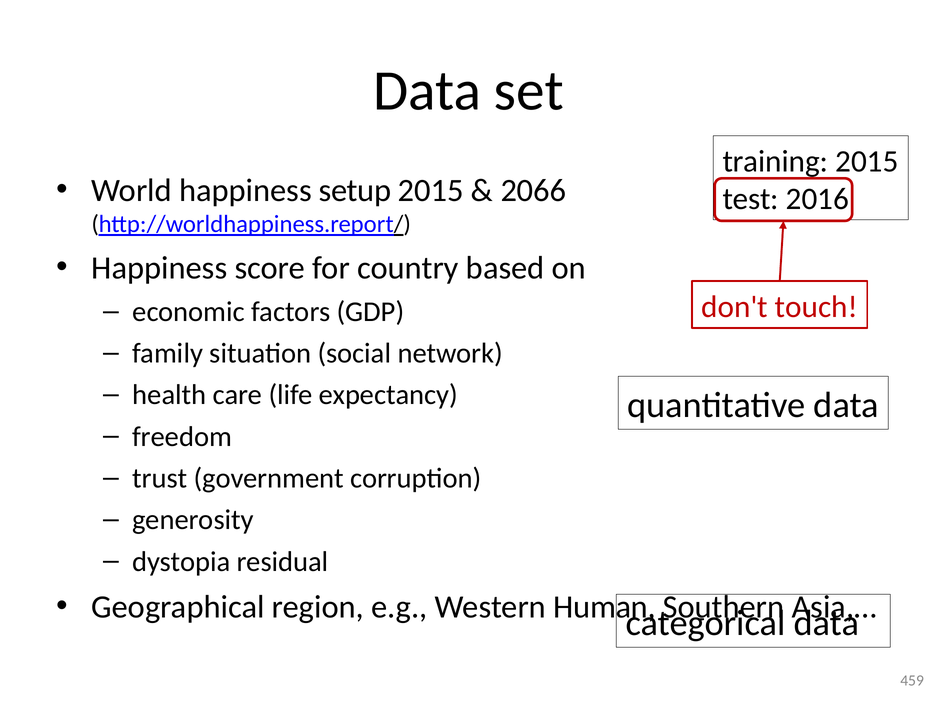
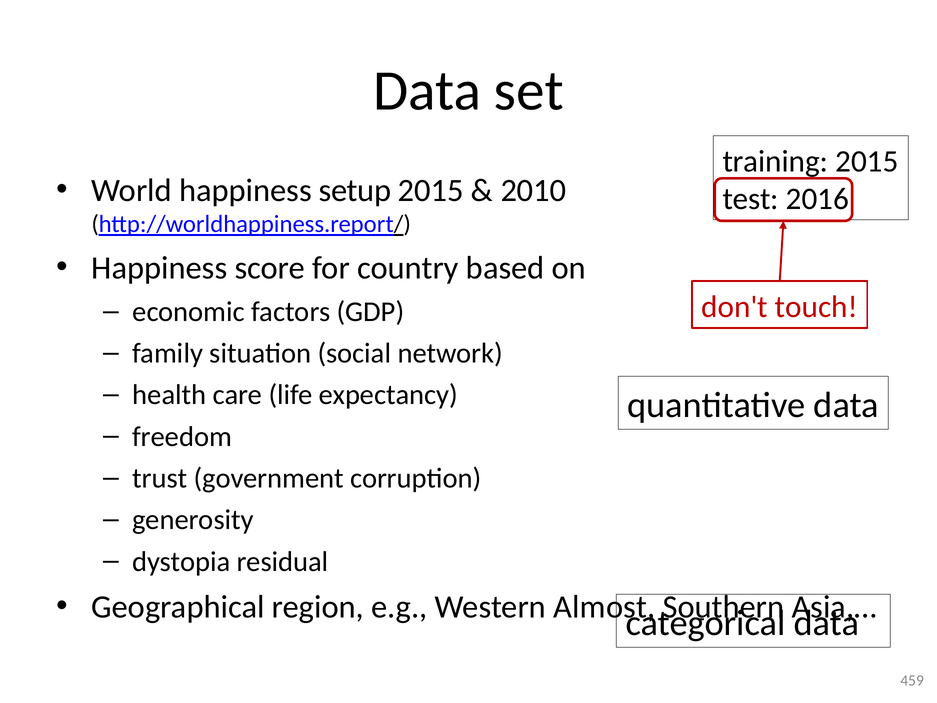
2066: 2066 -> 2010
Human: Human -> Almost
